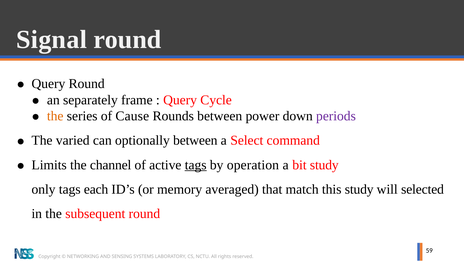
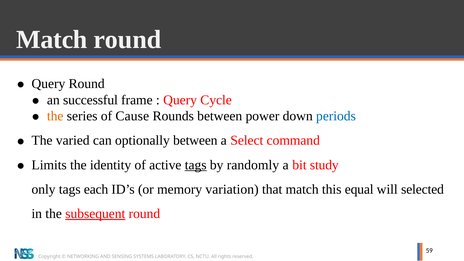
Signal at (52, 40): Signal -> Match
separately: separately -> successful
periods colour: purple -> blue
channel: channel -> identity
operation: operation -> randomly
averaged: averaged -> variation
this study: study -> equal
subsequent underline: none -> present
